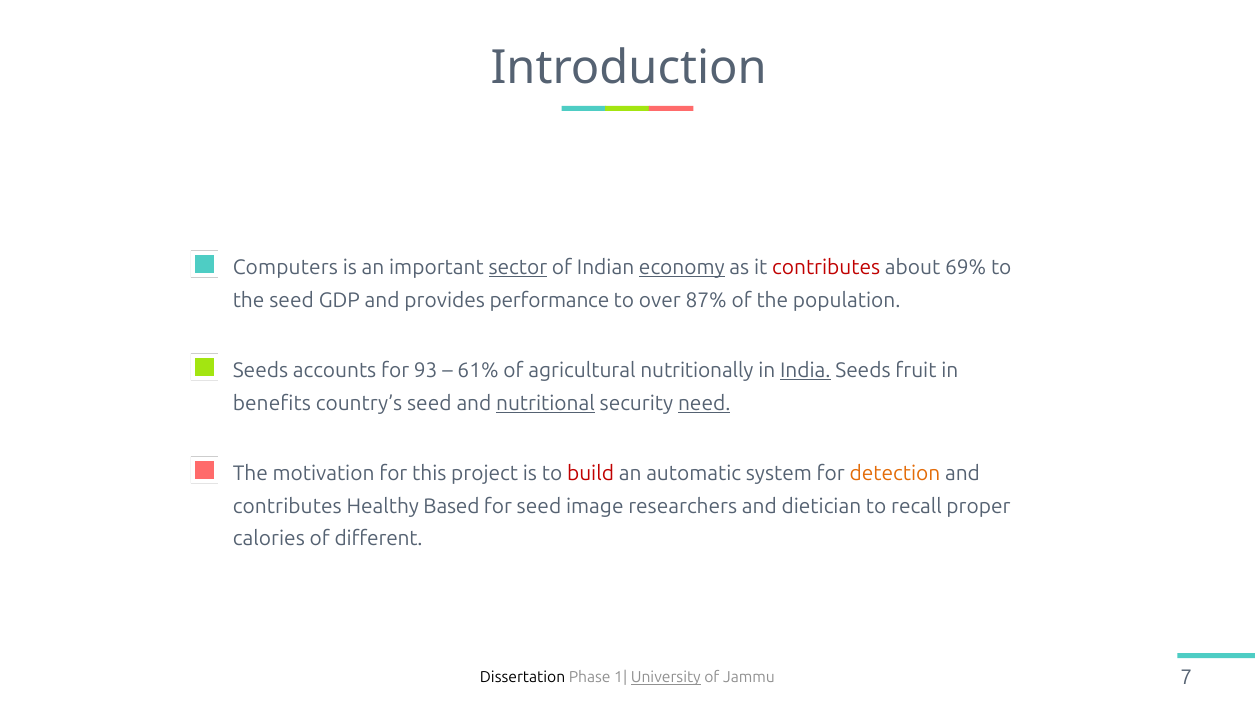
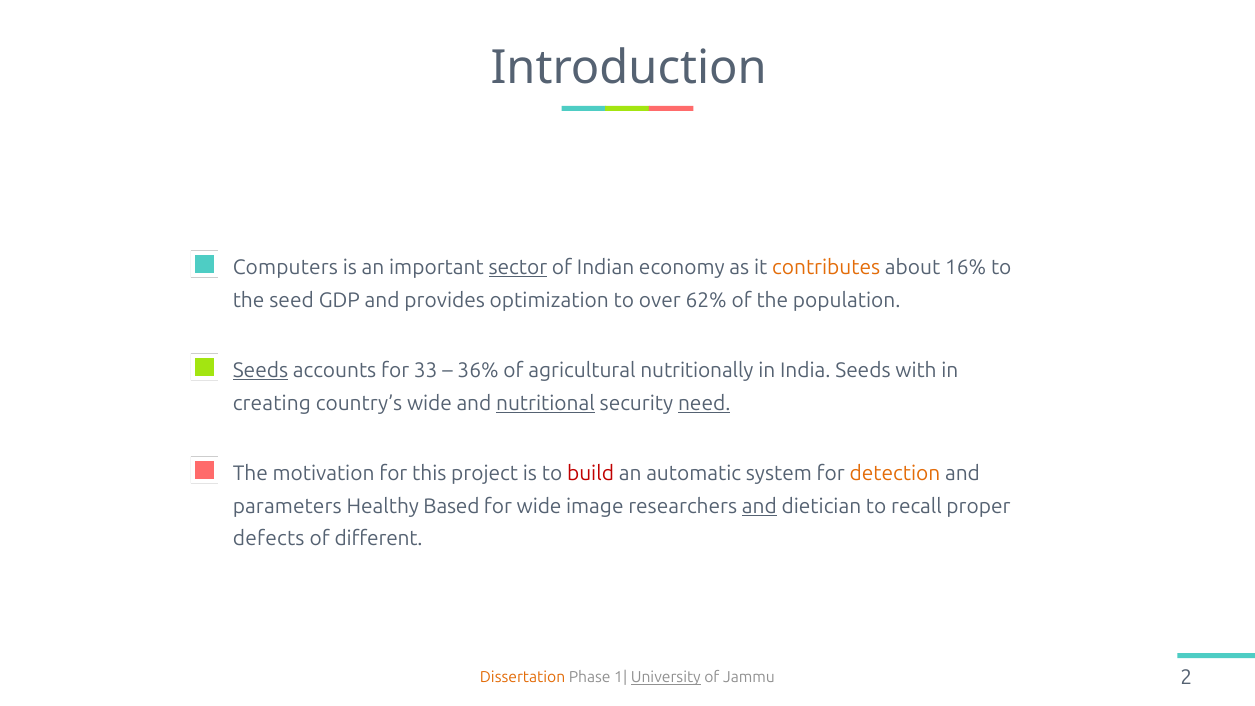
economy underline: present -> none
contributes at (826, 268) colour: red -> orange
69%: 69% -> 16%
performance: performance -> optimization
87%: 87% -> 62%
Seeds at (260, 371) underline: none -> present
93: 93 -> 33
61%: 61% -> 36%
India underline: present -> none
fruit: fruit -> with
benefits: benefits -> creating
country’s seed: seed -> wide
contributes at (287, 506): contributes -> parameters
for seed: seed -> wide
and at (759, 506) underline: none -> present
calories: calories -> defects
Dissertation colour: black -> orange
7: 7 -> 2
